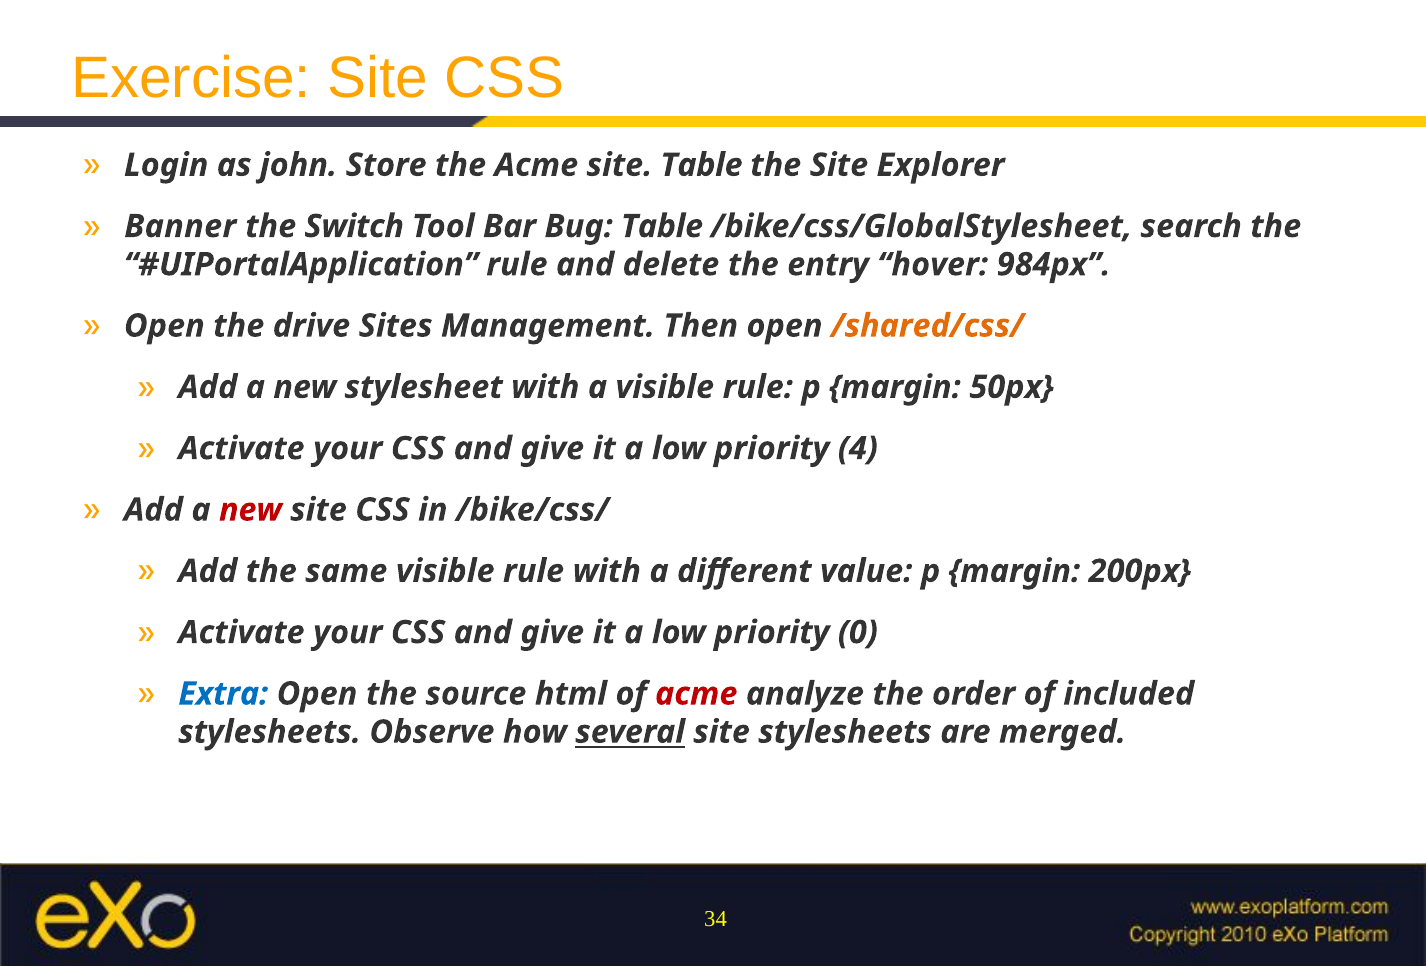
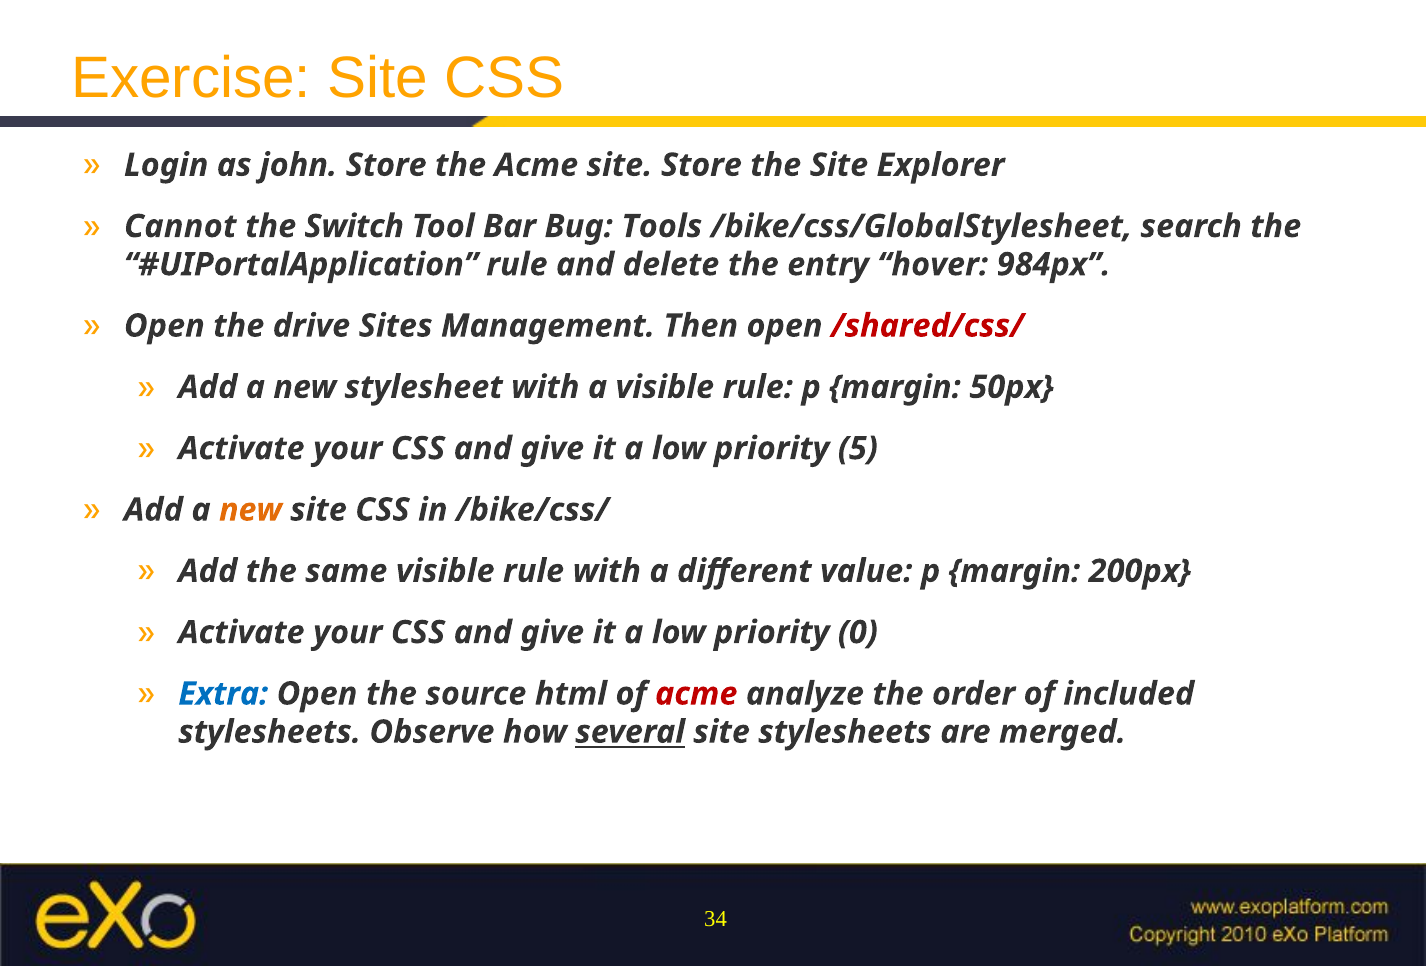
site Table: Table -> Store
Banner: Banner -> Cannot
Bug Table: Table -> Tools
/shared/css/ colour: orange -> red
4: 4 -> 5
new at (250, 510) colour: red -> orange
